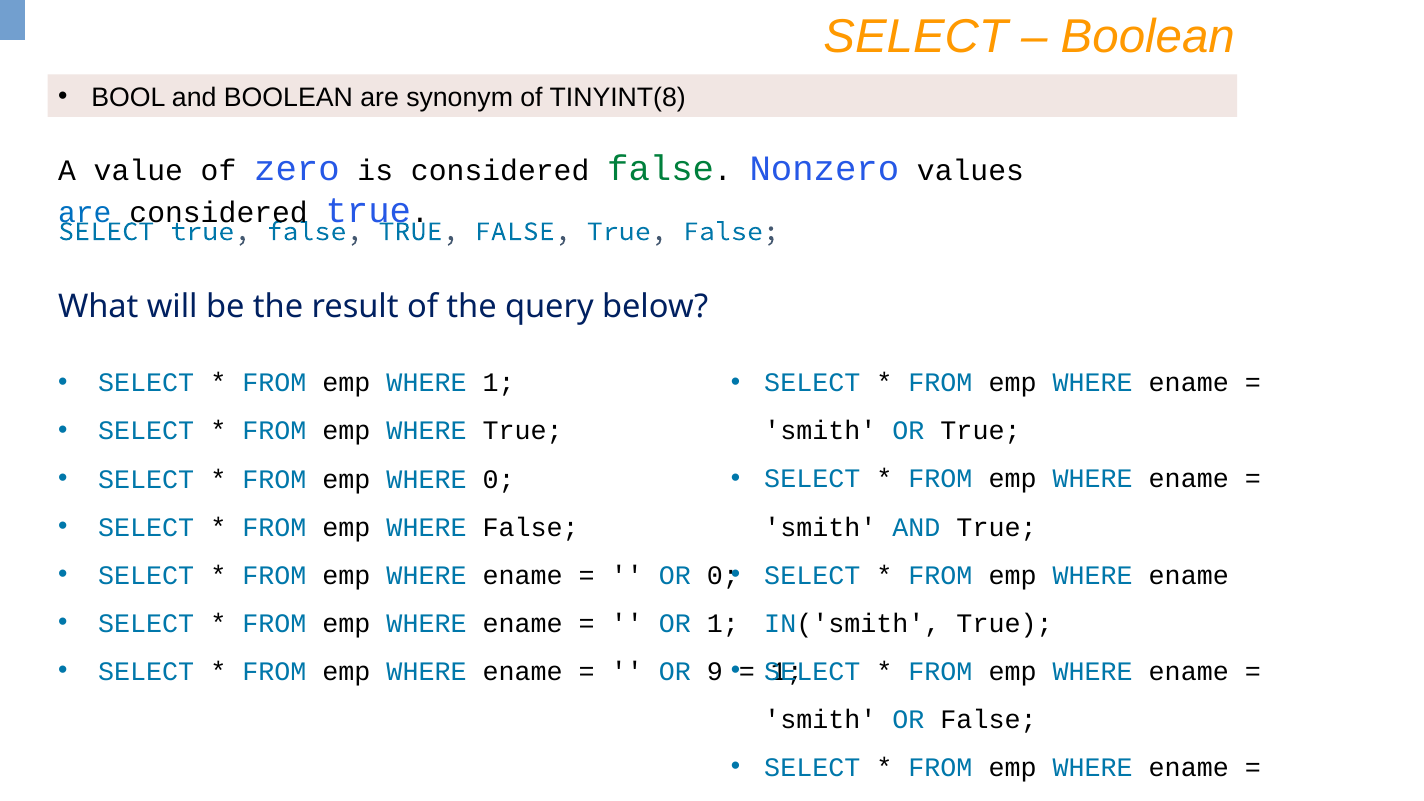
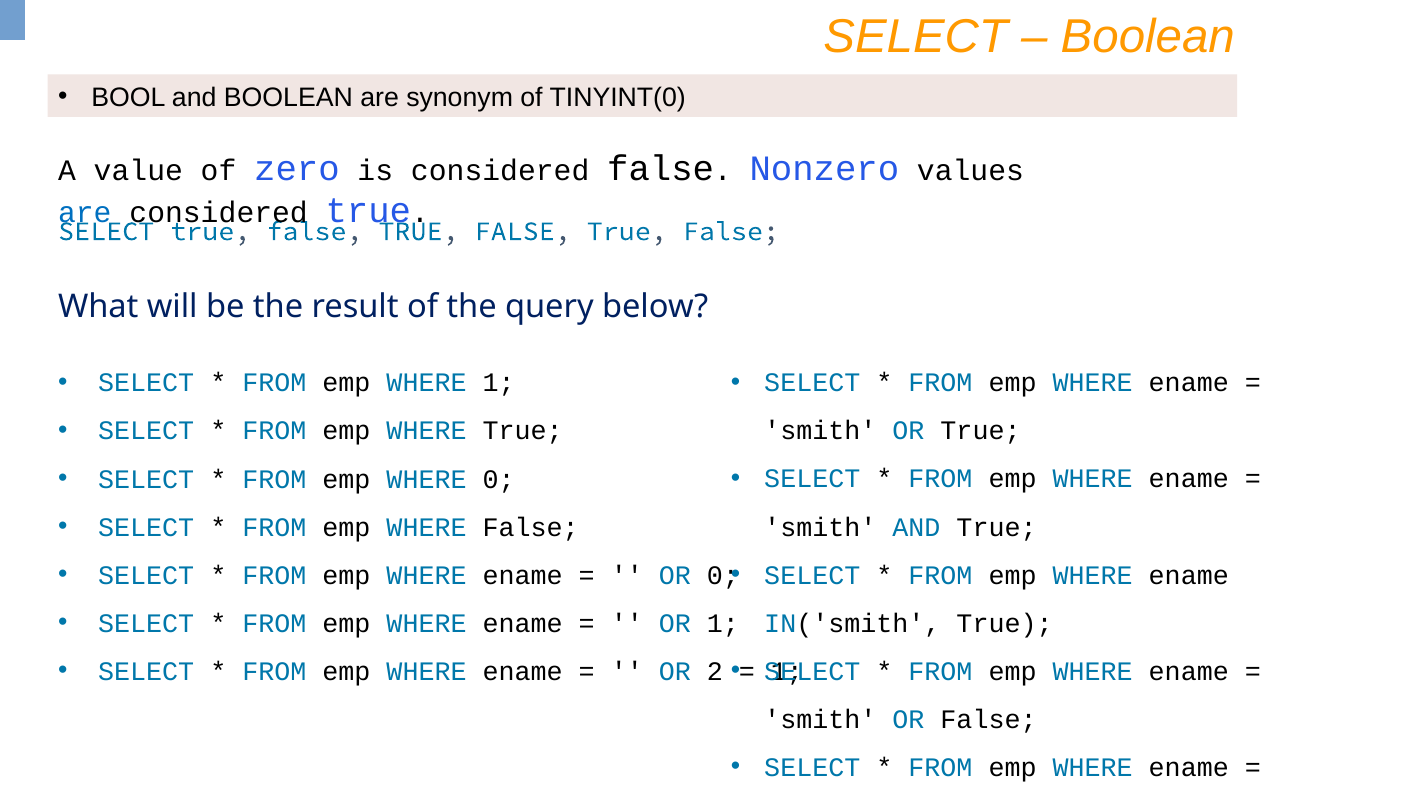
TINYINT(8: TINYINT(8 -> TINYINT(0
false at (661, 168) colour: green -> black
9: 9 -> 2
